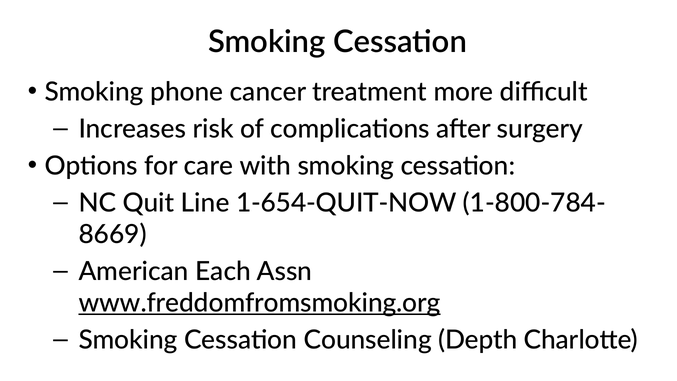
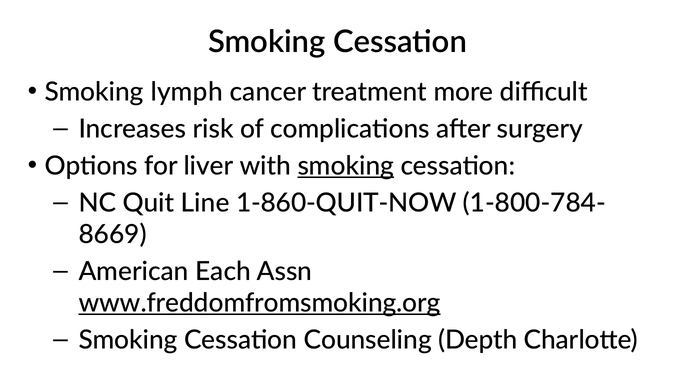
phone: phone -> lymph
care: care -> liver
smoking at (346, 166) underline: none -> present
1-654-QUIT-NOW: 1-654-QUIT-NOW -> 1-860-QUIT-NOW
